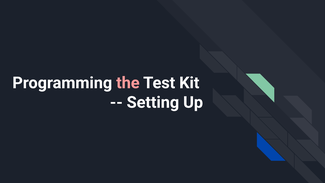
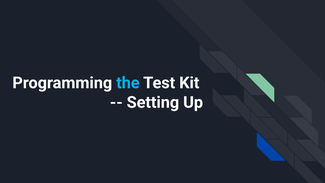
the colour: pink -> light blue
